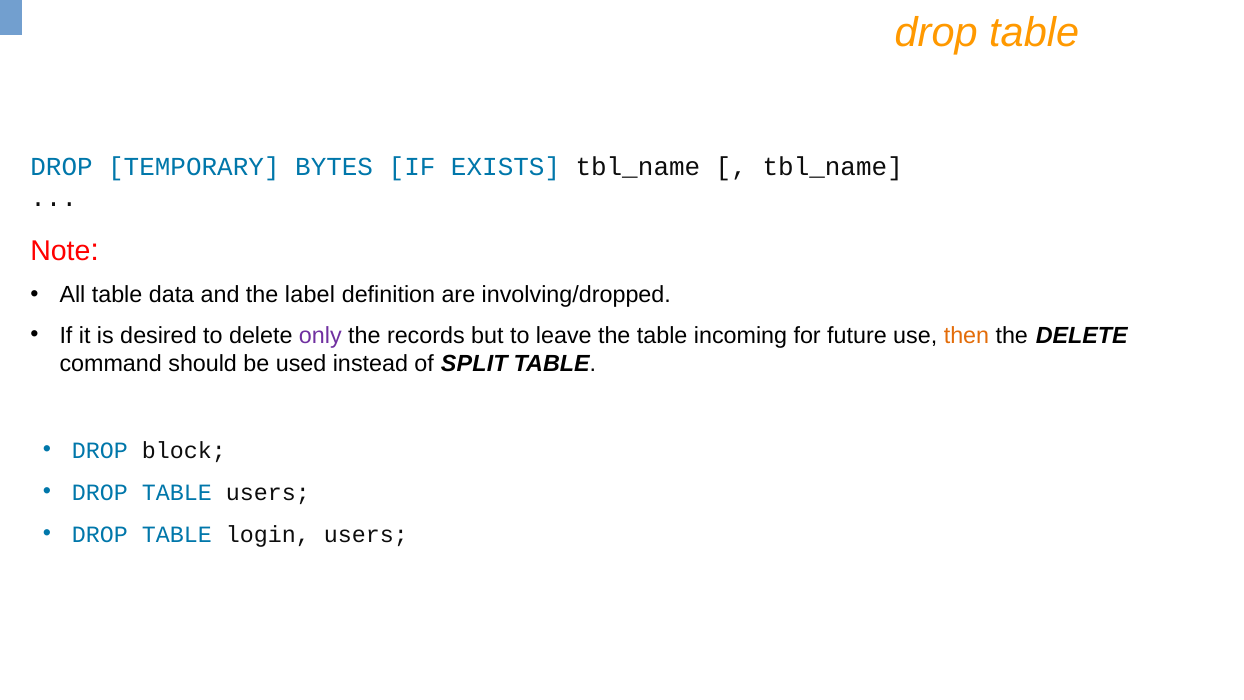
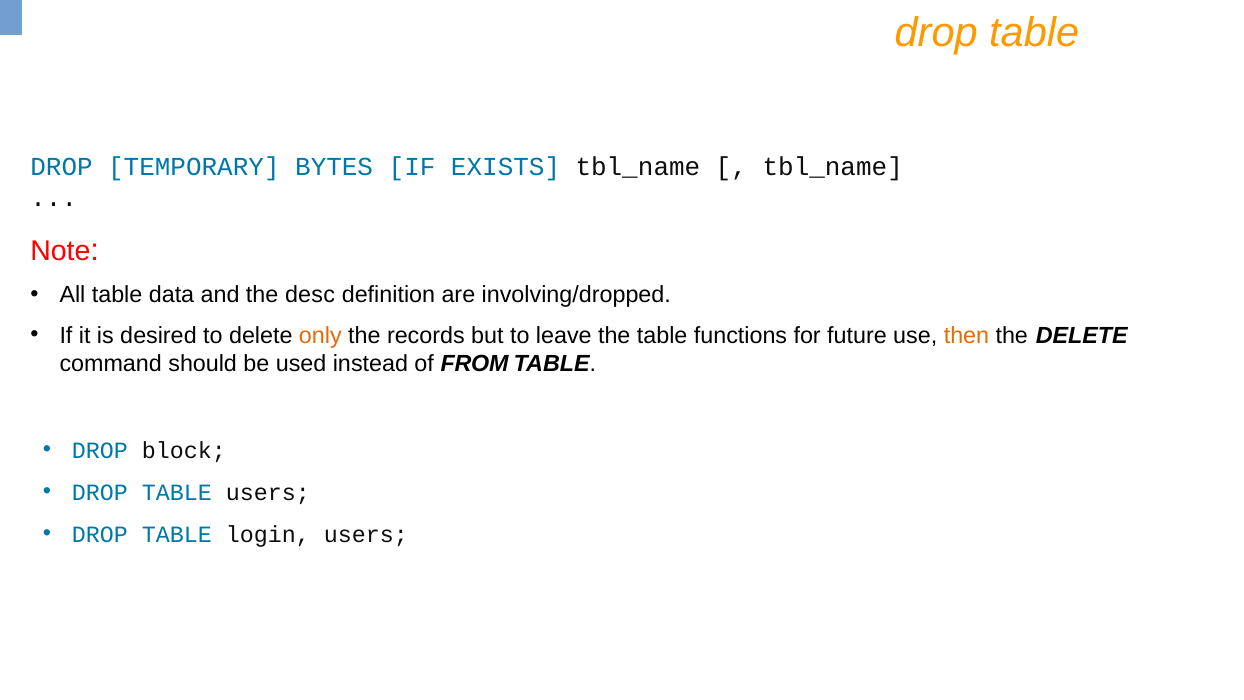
label: label -> desc
only colour: purple -> orange
incoming: incoming -> functions
SPLIT: SPLIT -> FROM
